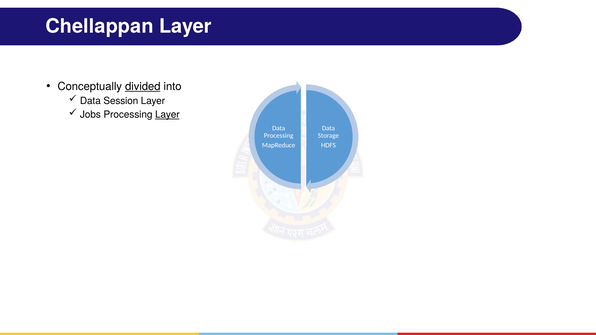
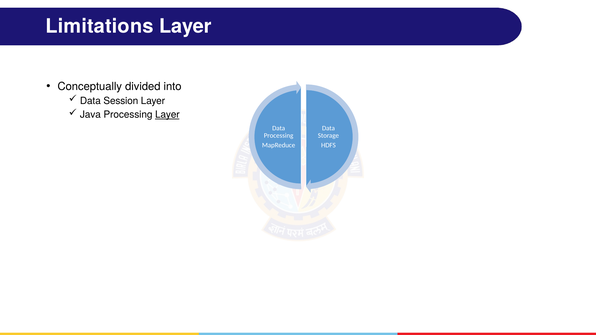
Chellappan: Chellappan -> Limitations
divided underline: present -> none
Jobs: Jobs -> Java
